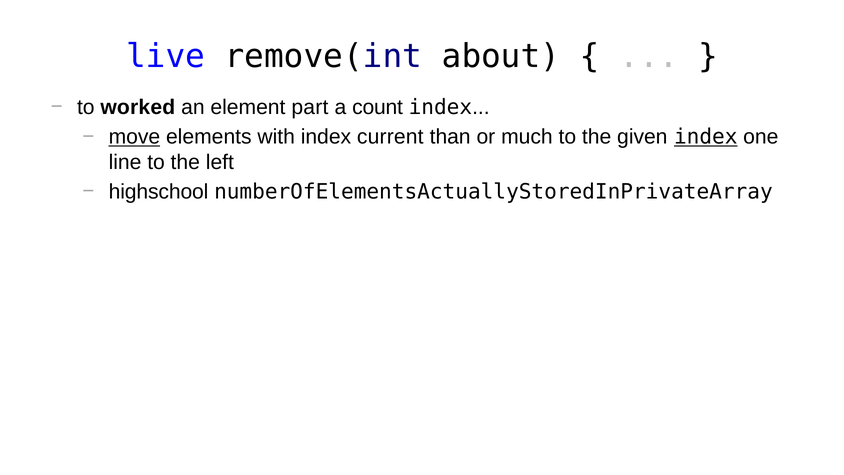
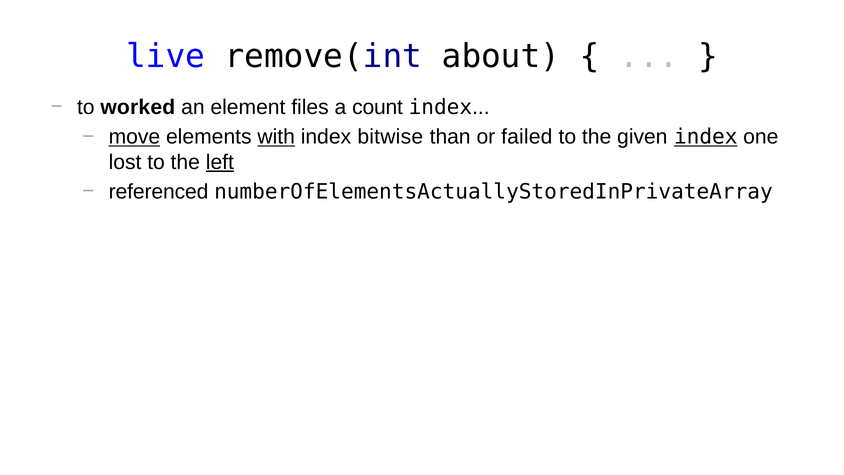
part: part -> files
with underline: none -> present
current: current -> bitwise
much: much -> failed
line: line -> lost
left underline: none -> present
highschool: highschool -> referenced
